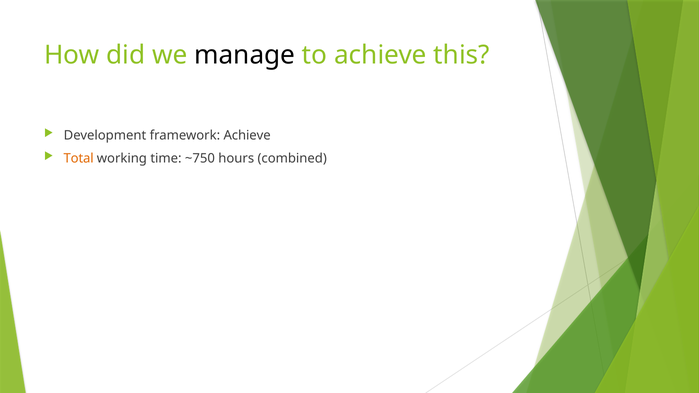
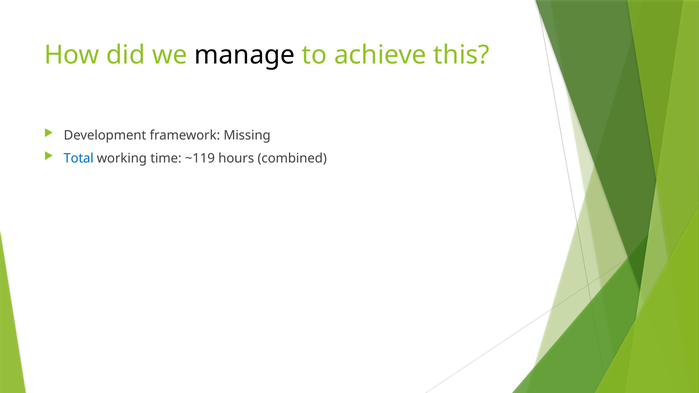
framework Achieve: Achieve -> Missing
Total colour: orange -> blue
~750: ~750 -> ~119
